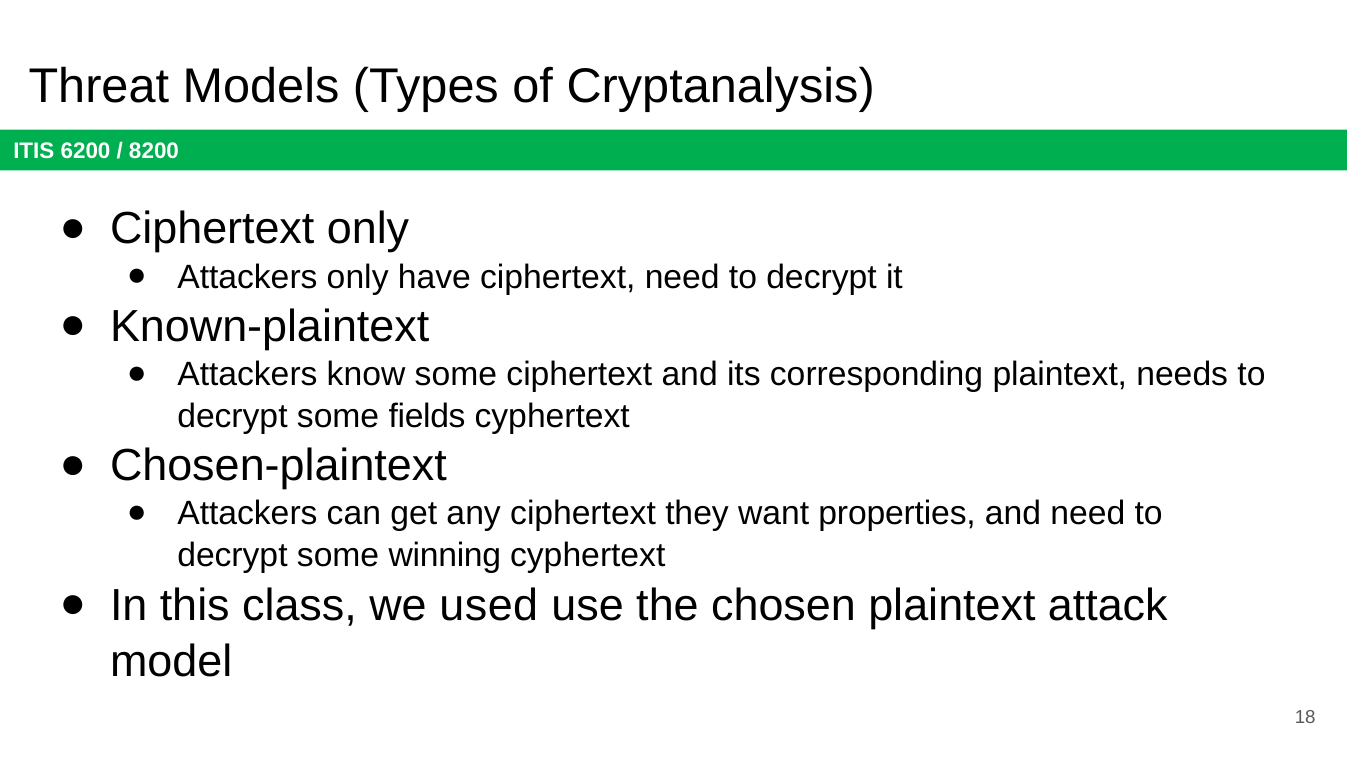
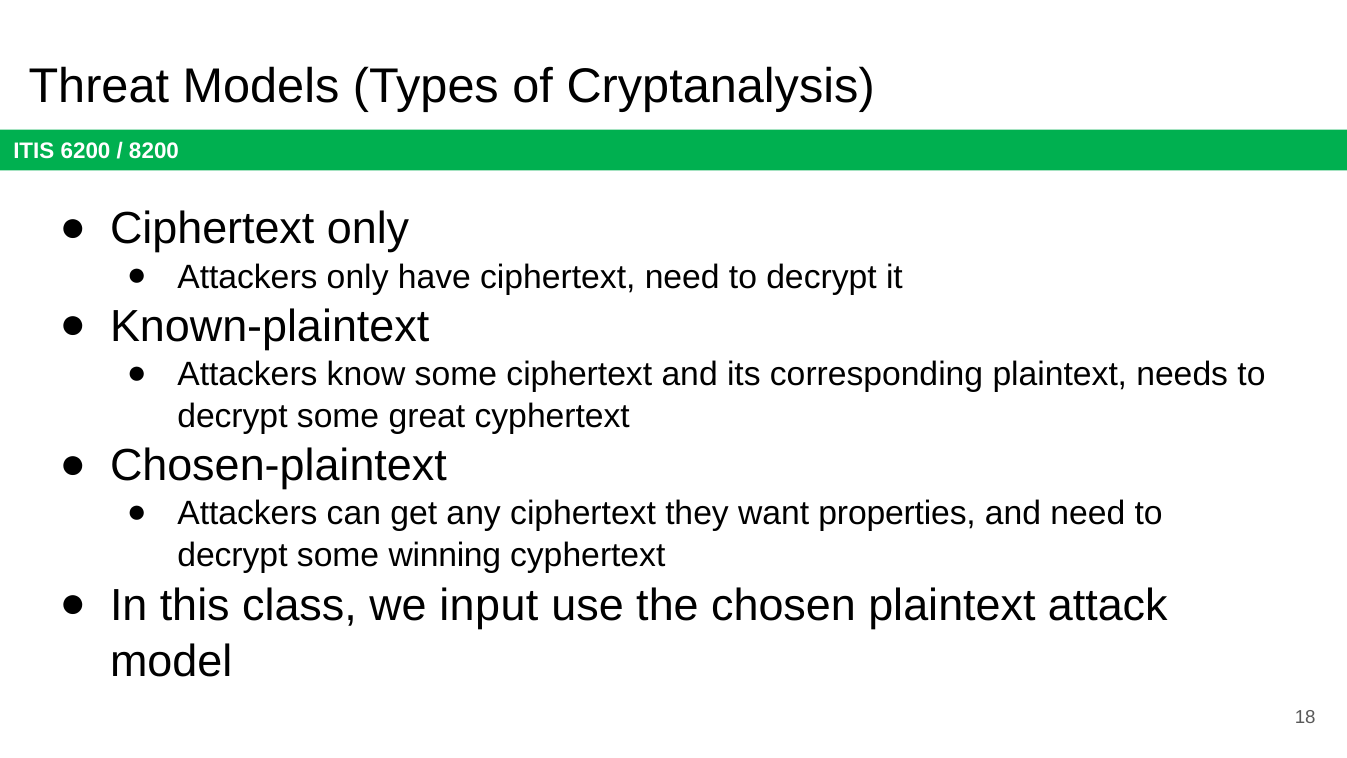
fields: fields -> great
used: used -> input
